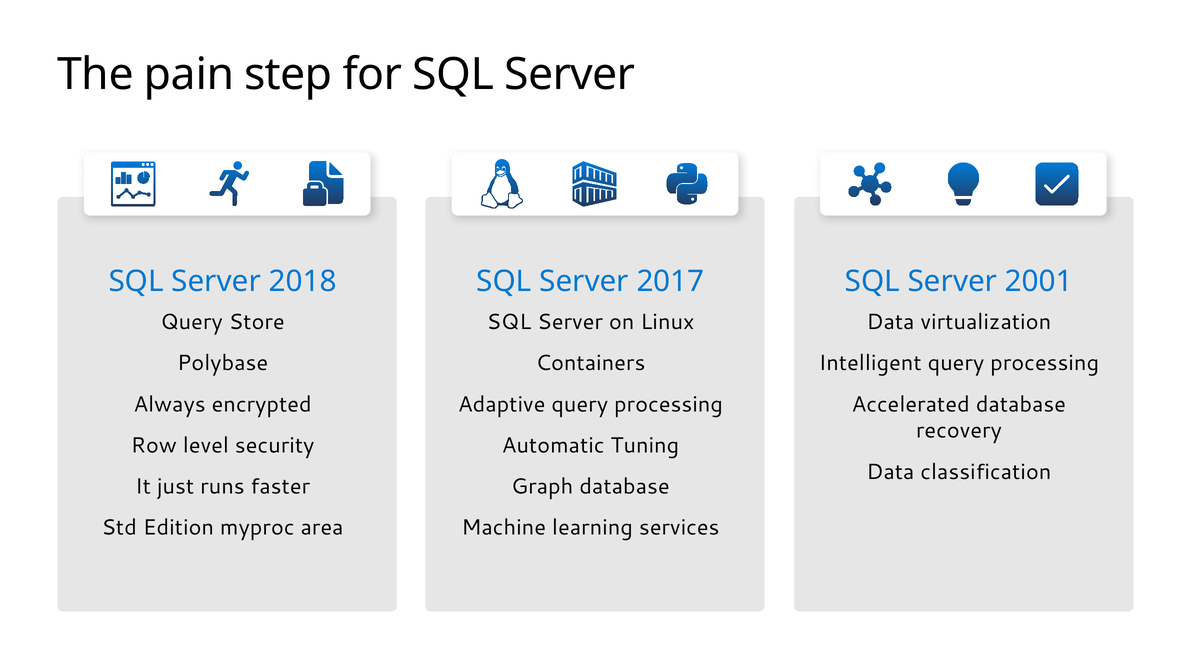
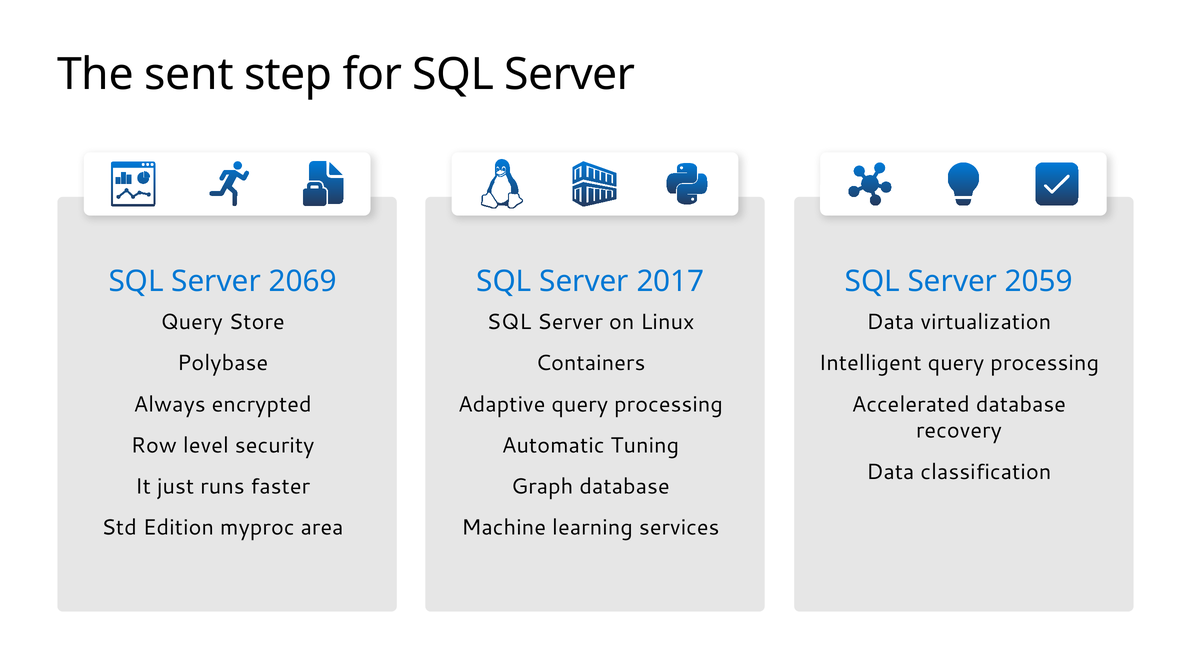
pain: pain -> sent
2018: 2018 -> 2069
2001: 2001 -> 2059
